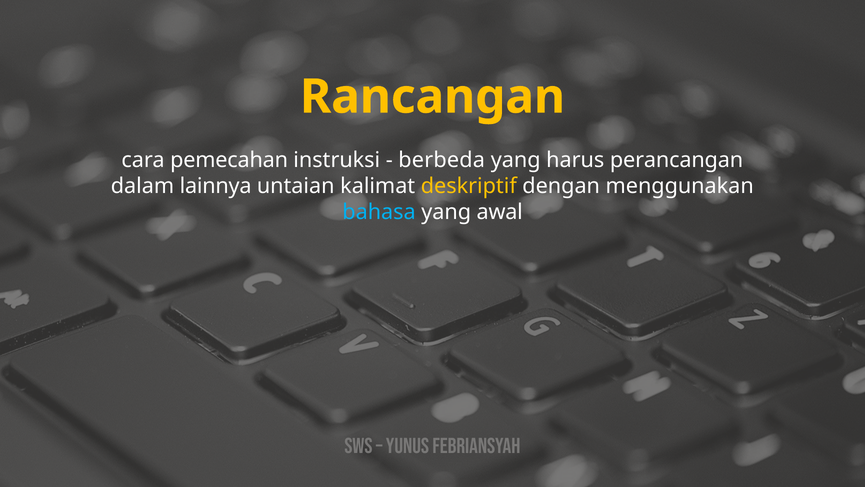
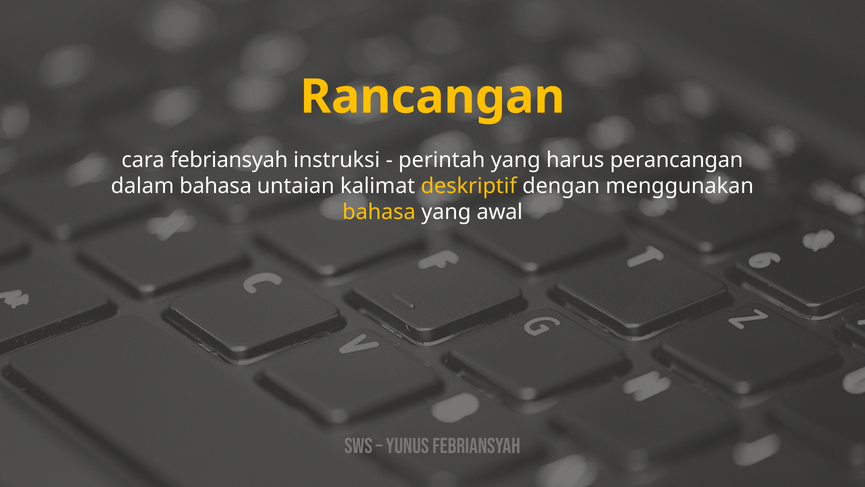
cara pemecahan: pemecahan -> febriansyah
berbeda: berbeda -> perintah
dalam lainnya: lainnya -> bahasa
bahasa at (379, 212) colour: light blue -> yellow
